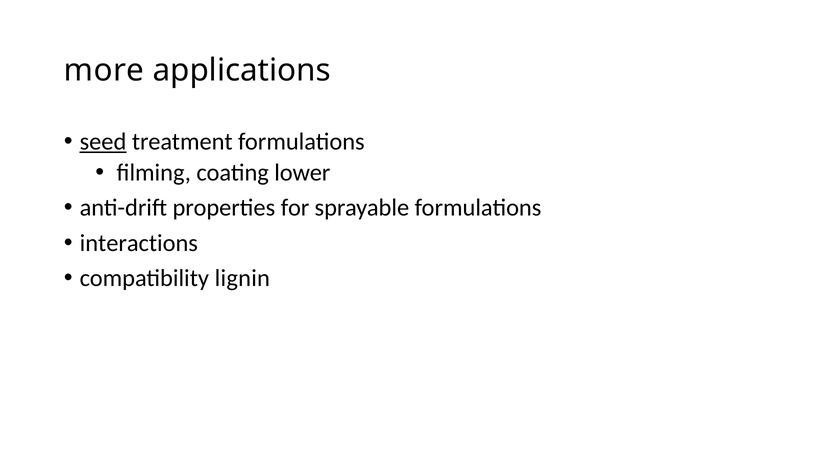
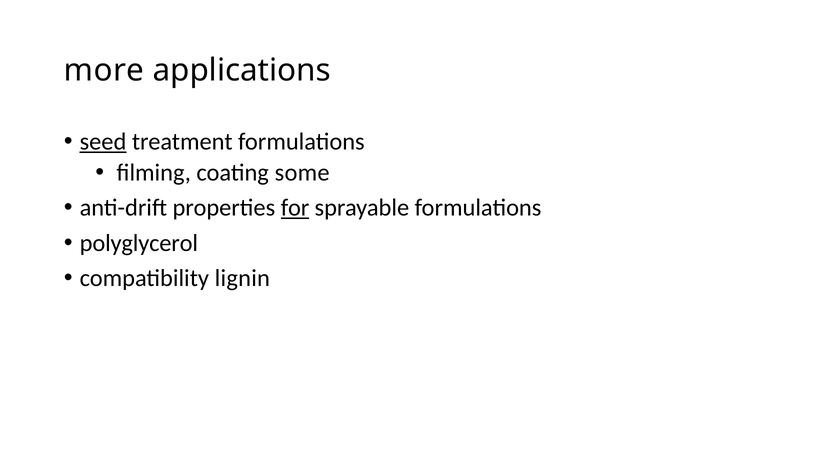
lower: lower -> some
for underline: none -> present
interactions: interactions -> polyglycerol
